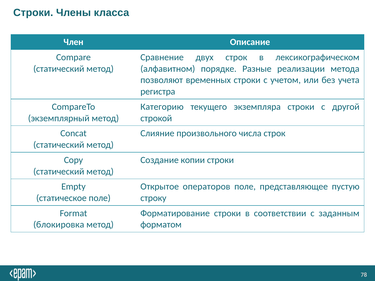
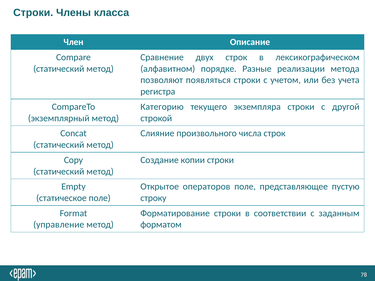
временных: временных -> появляться
блокировка: блокировка -> управление
